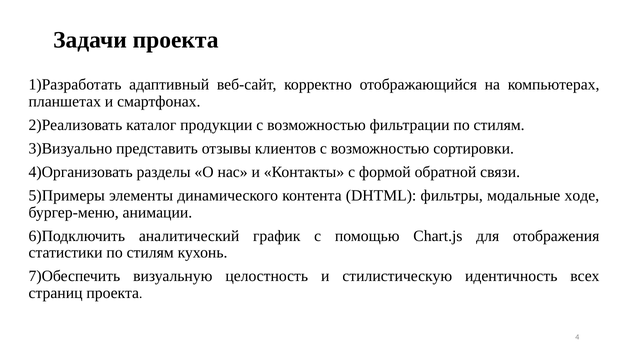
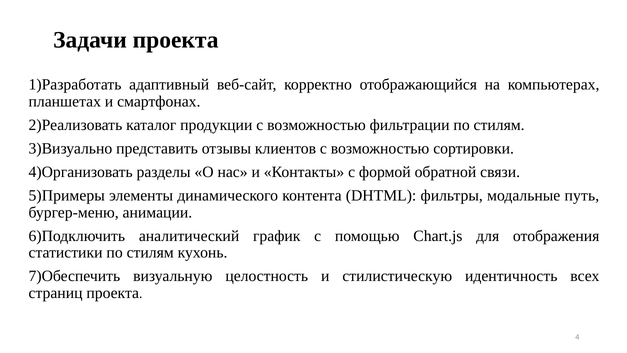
ходе: ходе -> путь
